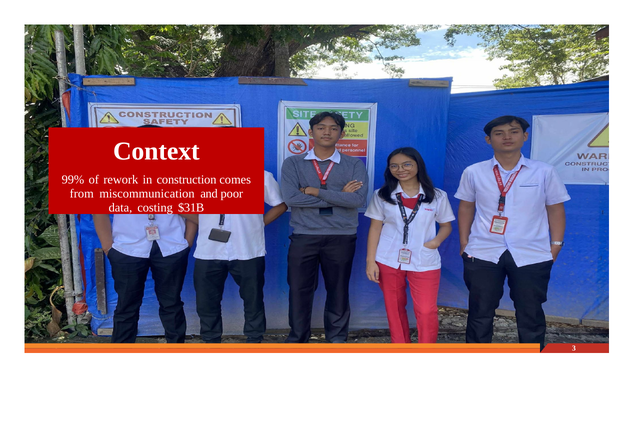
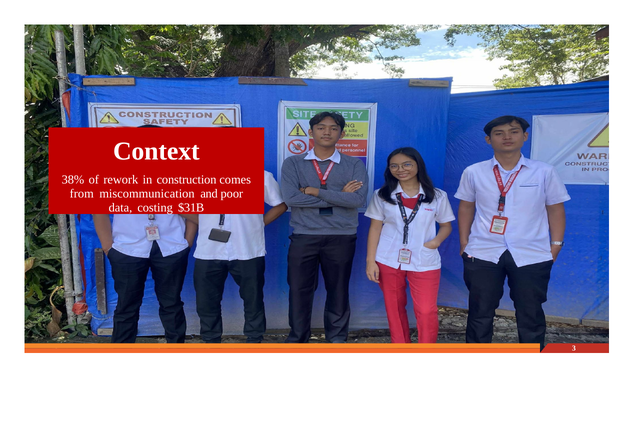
99%: 99% -> 38%
